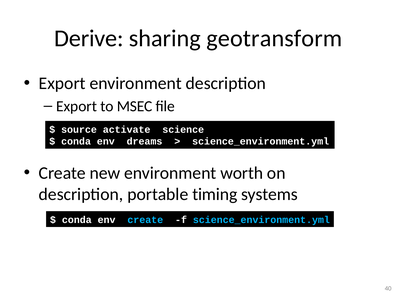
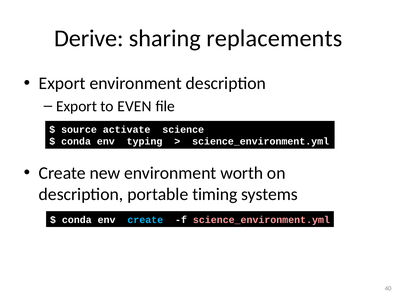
geotransform: geotransform -> replacements
MSEC: MSEC -> EVEN
dreams: dreams -> typing
science_environment.yml at (261, 220) colour: light blue -> pink
